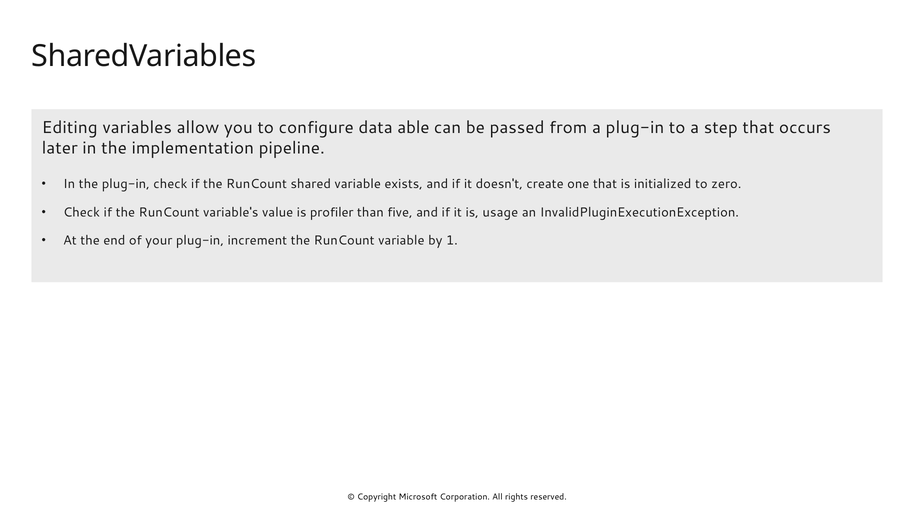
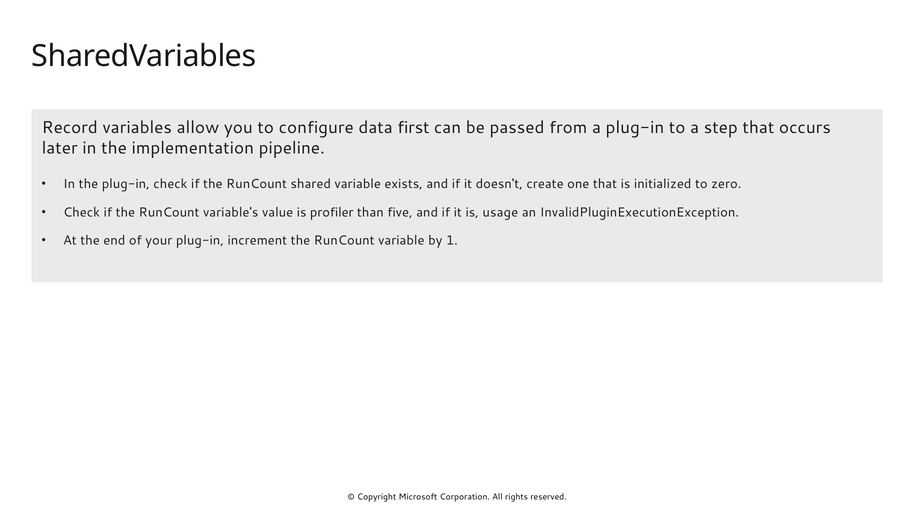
Editing: Editing -> Record
able: able -> first
